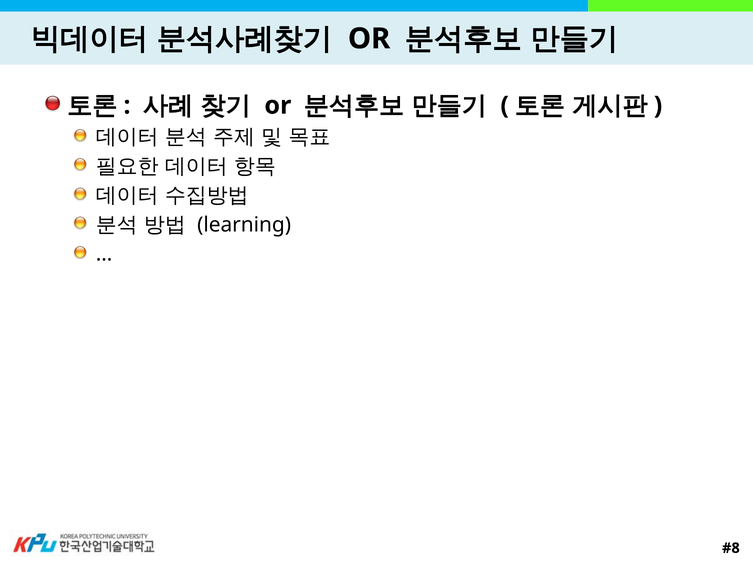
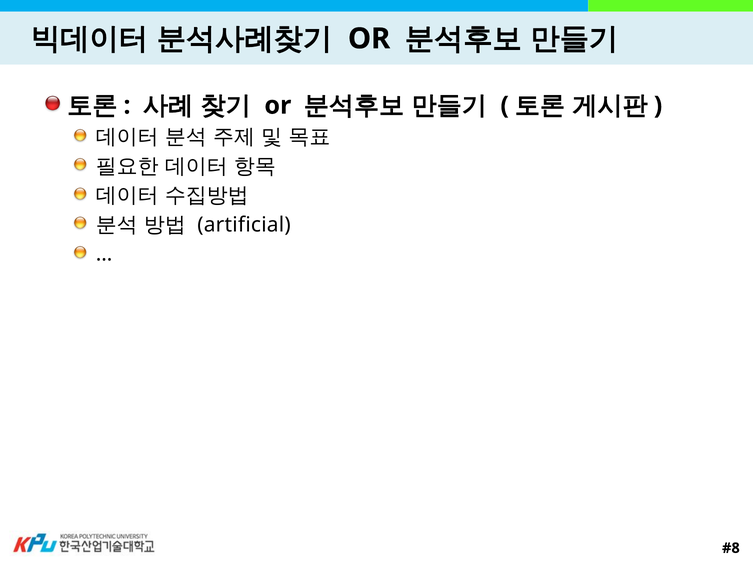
learning: learning -> artificial
